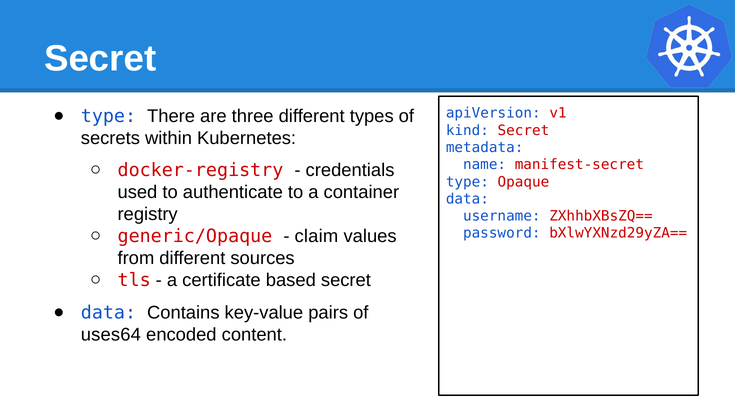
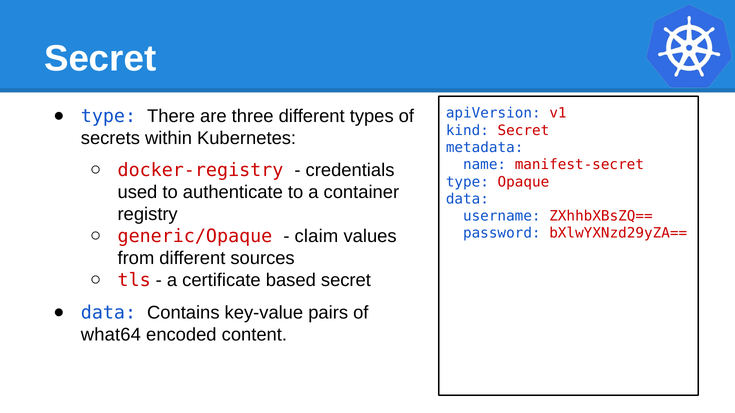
uses64: uses64 -> what64
